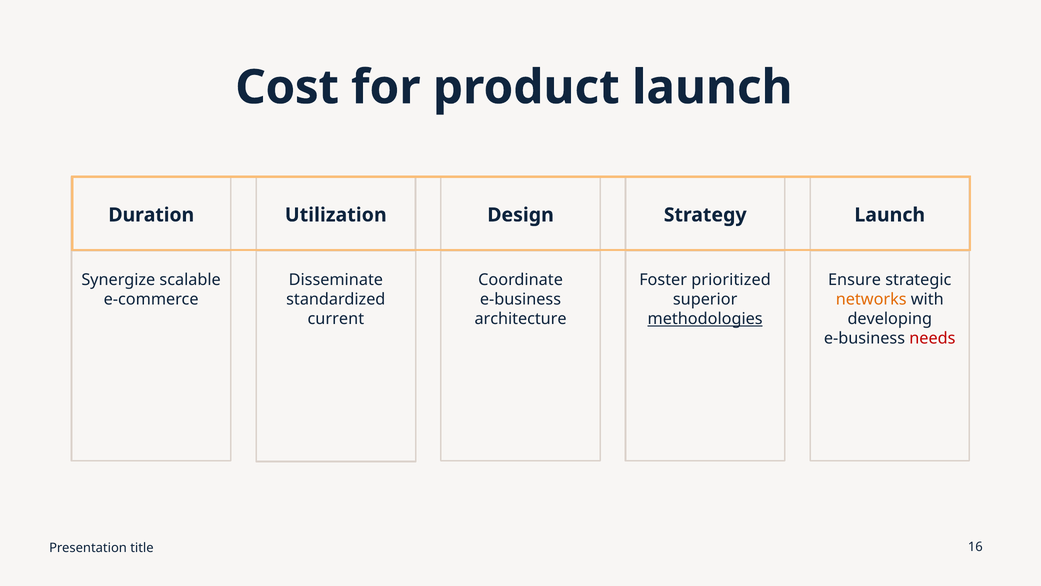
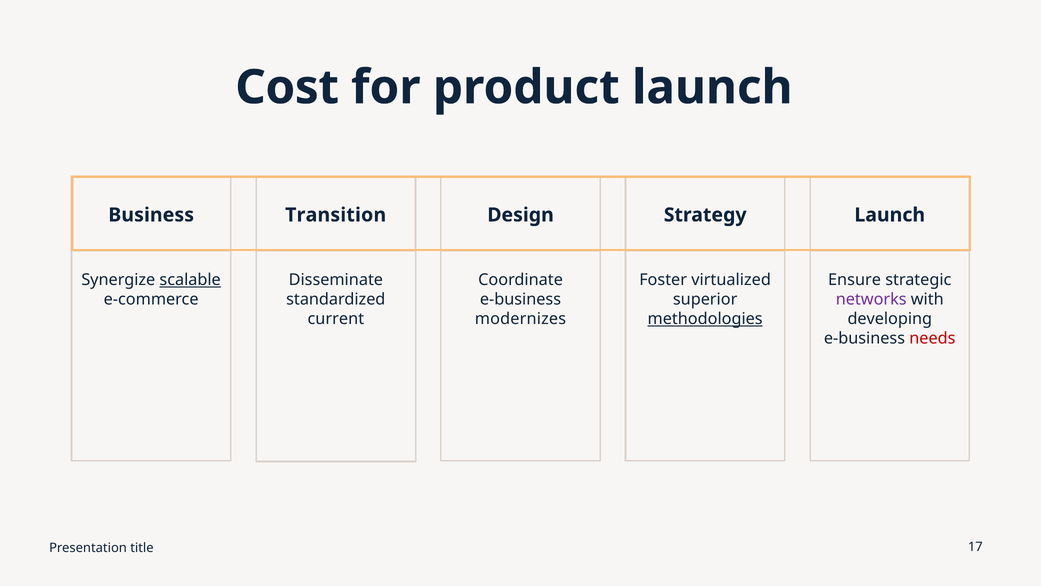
Duration: Duration -> Business
Utilization: Utilization -> Transition
scalable underline: none -> present
prioritized: prioritized -> virtualized
networks colour: orange -> purple
architecture: architecture -> modernizes
16: 16 -> 17
